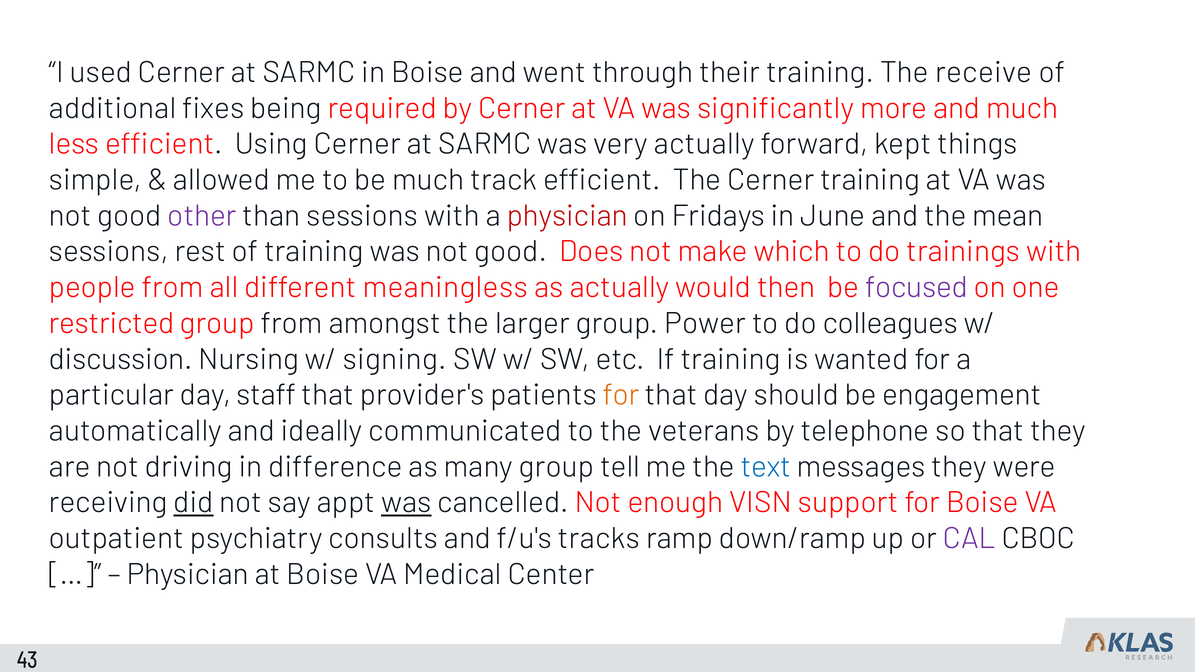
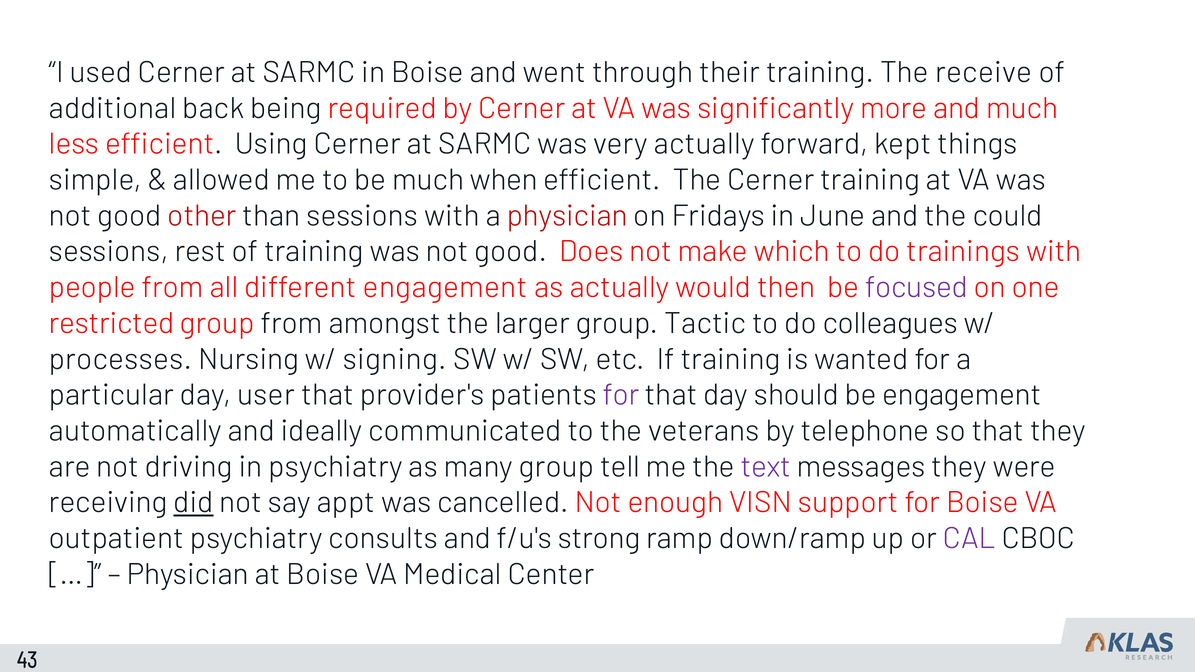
fixes: fixes -> back
track: track -> when
other colour: purple -> red
mean: mean -> could
different meaningless: meaningless -> engagement
Power: Power -> Tactic
discussion: discussion -> processes
staff: staff -> user
for at (621, 395) colour: orange -> purple
in difference: difference -> psychiatry
text colour: blue -> purple
was at (406, 503) underline: present -> none
tracks: tracks -> strong
